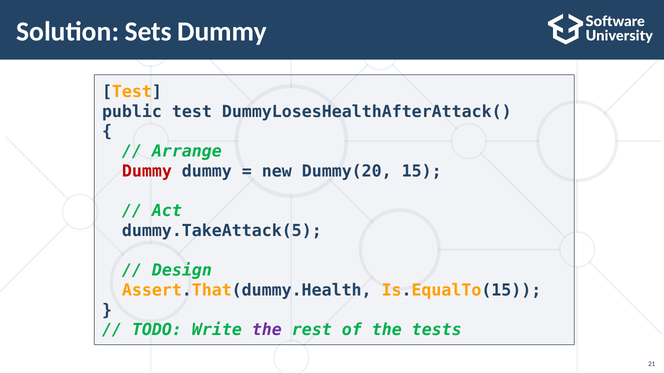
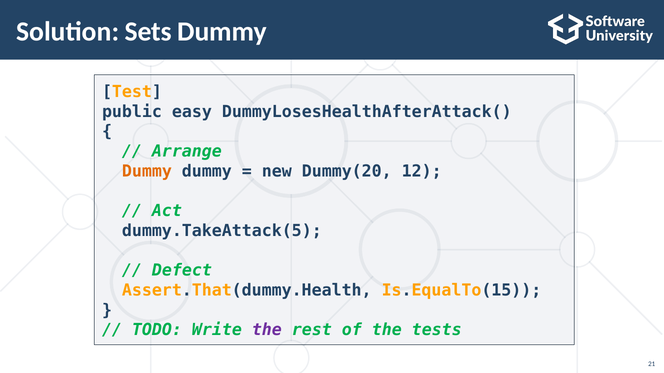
public test: test -> easy
Dummy at (147, 171) colour: red -> orange
15: 15 -> 12
Design: Design -> Defect
